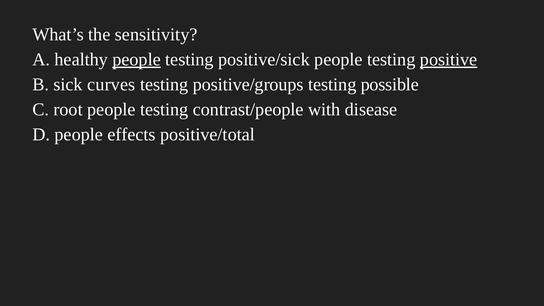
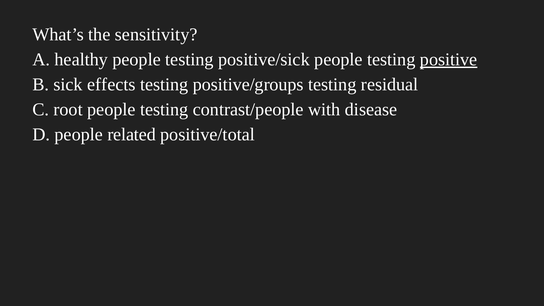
people at (137, 60) underline: present -> none
curves: curves -> effects
possible: possible -> residual
effects: effects -> related
